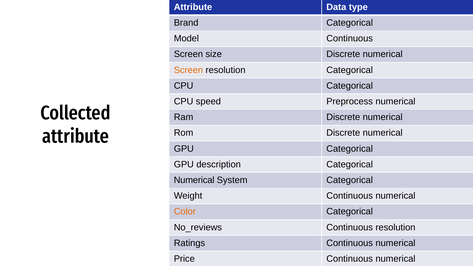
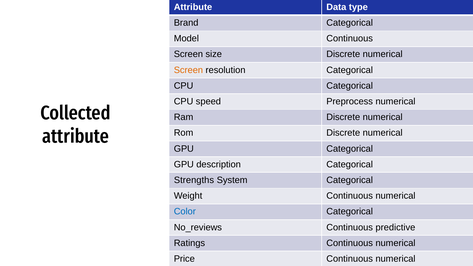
Numerical at (194, 180): Numerical -> Strengths
Color colour: orange -> blue
Continuous resolution: resolution -> predictive
